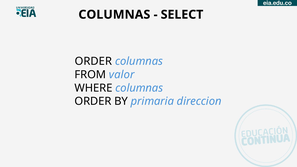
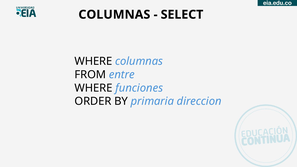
ORDER at (93, 61): ORDER -> WHERE
valor: valor -> entre
WHERE columnas: columnas -> funciones
